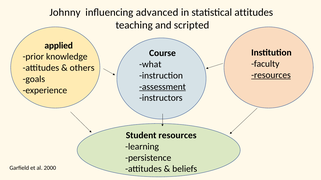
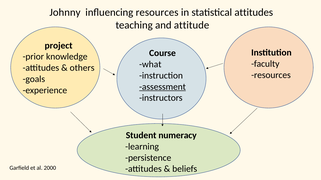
influencing advanced: advanced -> resources
scripted: scripted -> attitude
applied: applied -> project
resources at (271, 75) underline: present -> none
Student resources: resources -> numeracy
